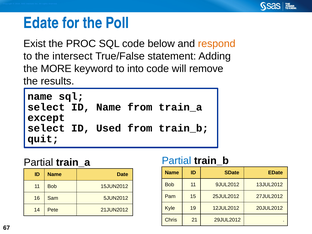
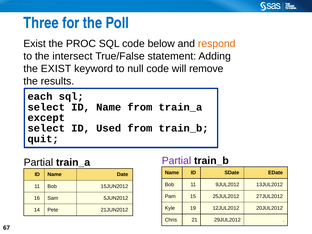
Edate at (41, 23): Edate -> Three
the MORE: MORE -> EXIST
into: into -> null
name at (40, 96): name -> each
Partial at (176, 161) colour: blue -> purple
